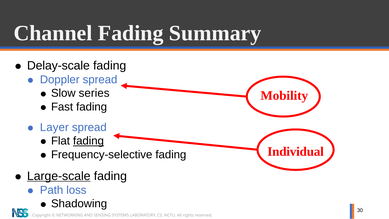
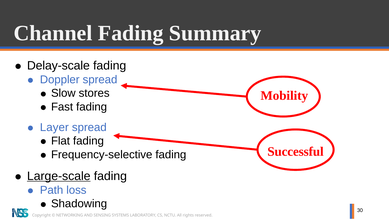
series: series -> stores
fading at (88, 141) underline: present -> none
Individual: Individual -> Successful
